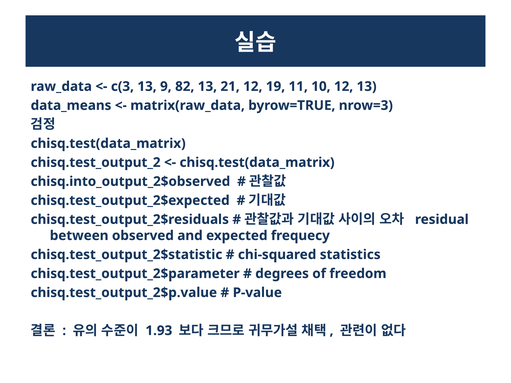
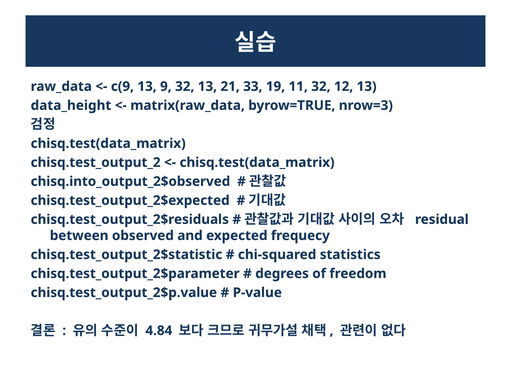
c(3: c(3 -> c(9
9 82: 82 -> 32
21 12: 12 -> 33
11 10: 10 -> 32
data_means: data_means -> data_height
1.93: 1.93 -> 4.84
